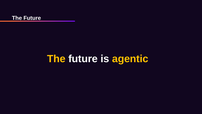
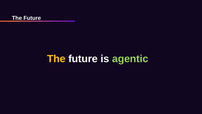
agentic colour: yellow -> light green
